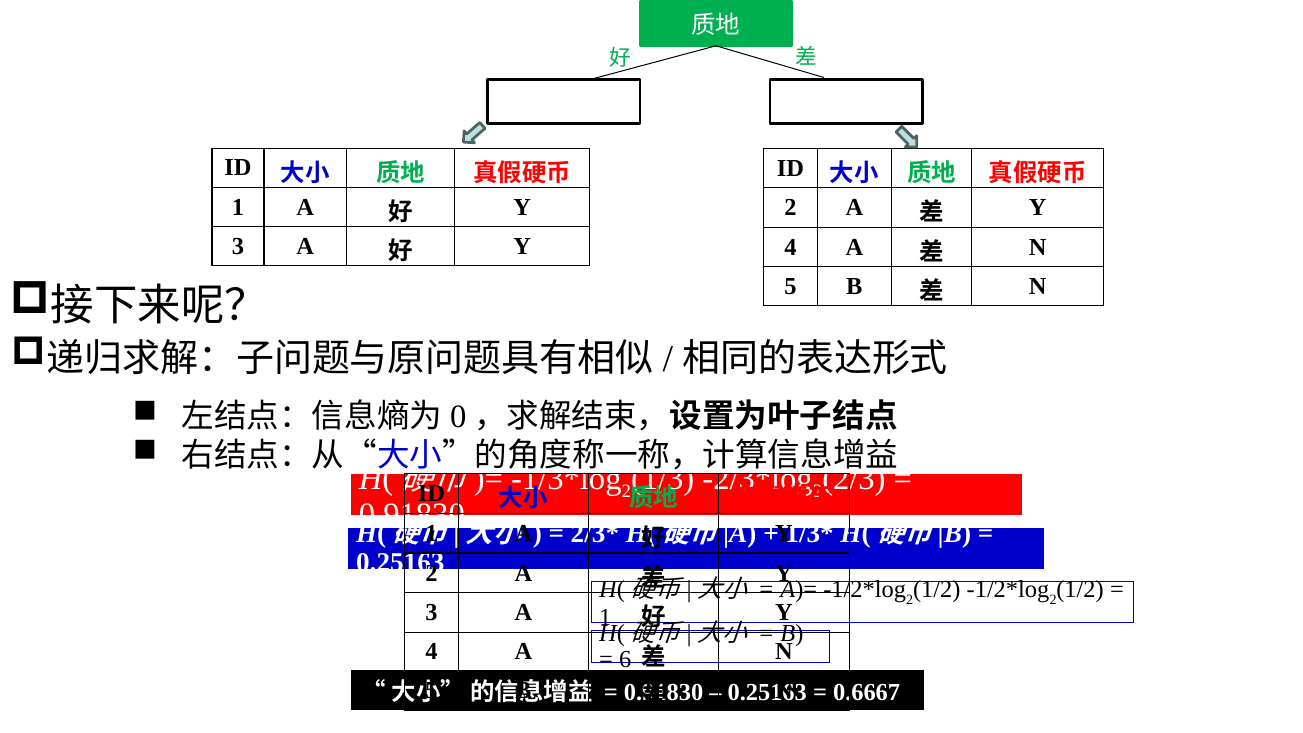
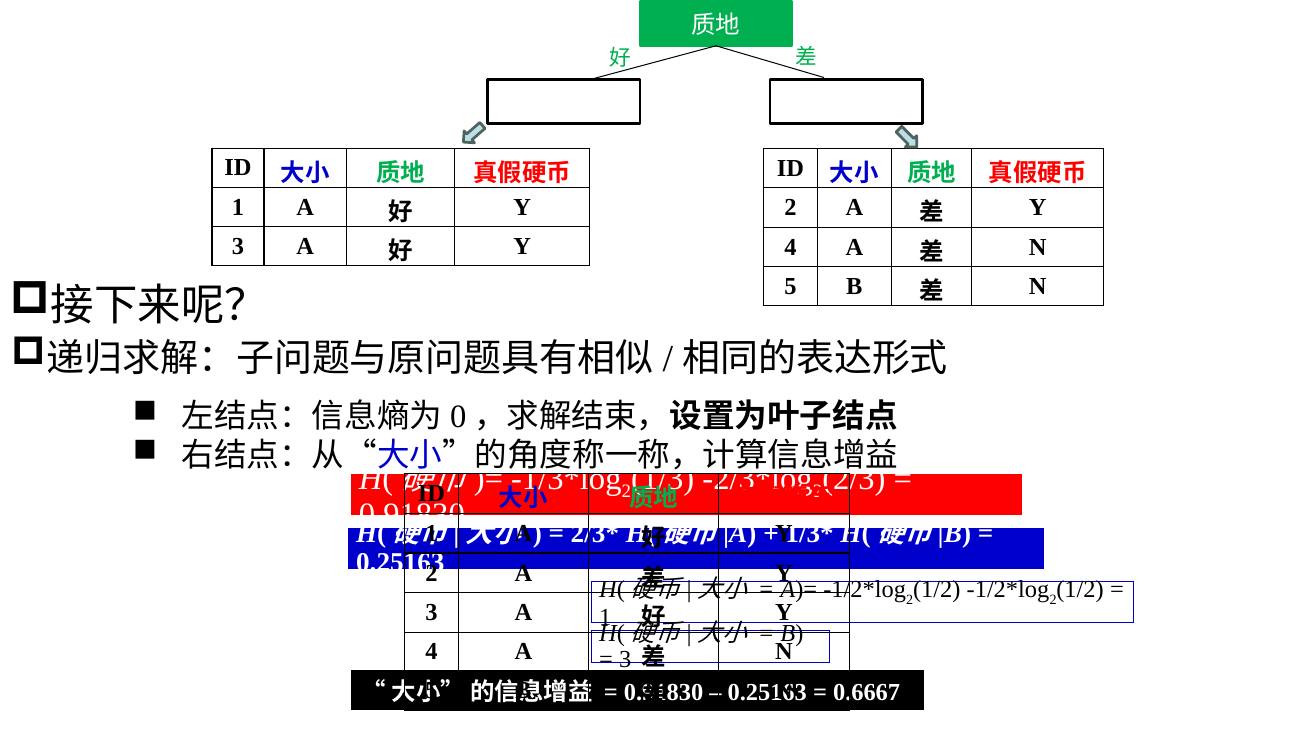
6 at (625, 660): 6 -> 3
